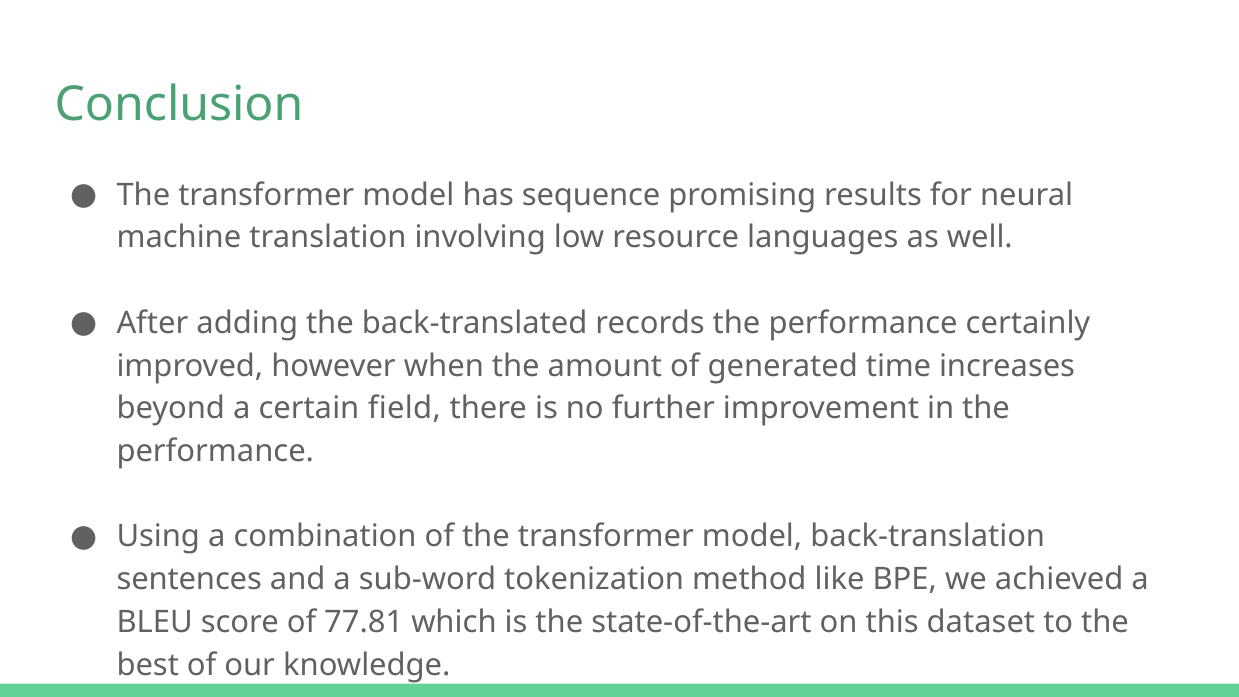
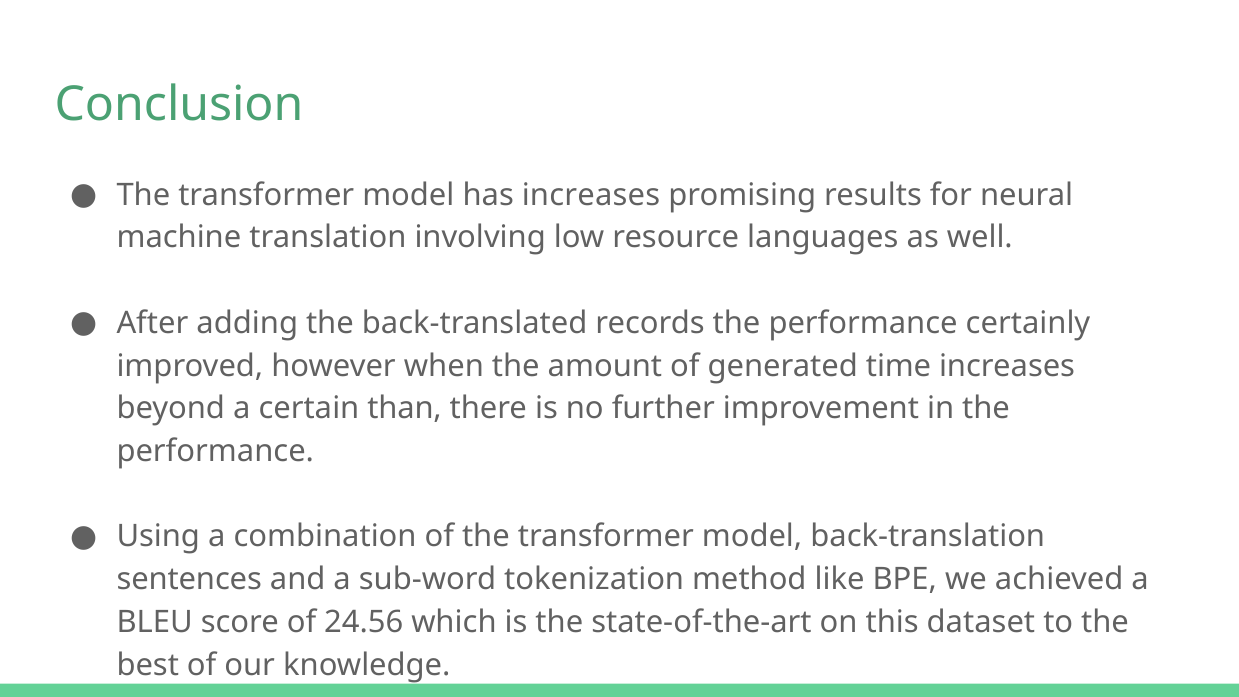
has sequence: sequence -> increases
field: field -> than
77.81: 77.81 -> 24.56
